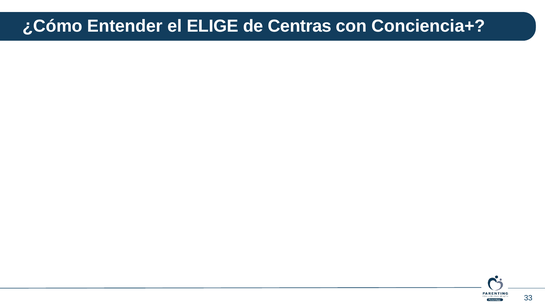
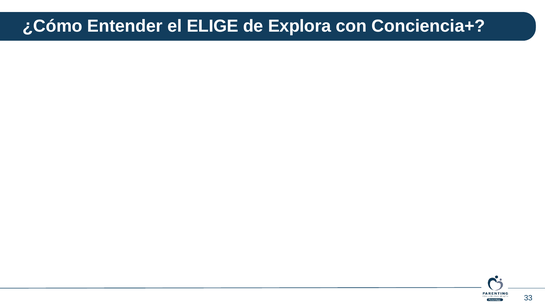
Centras: Centras -> Explora
